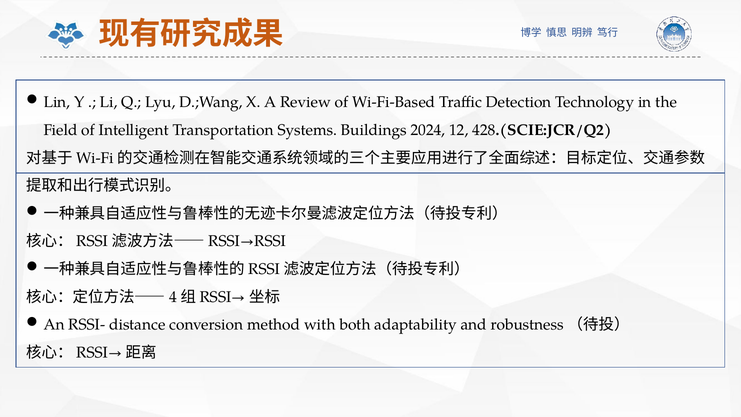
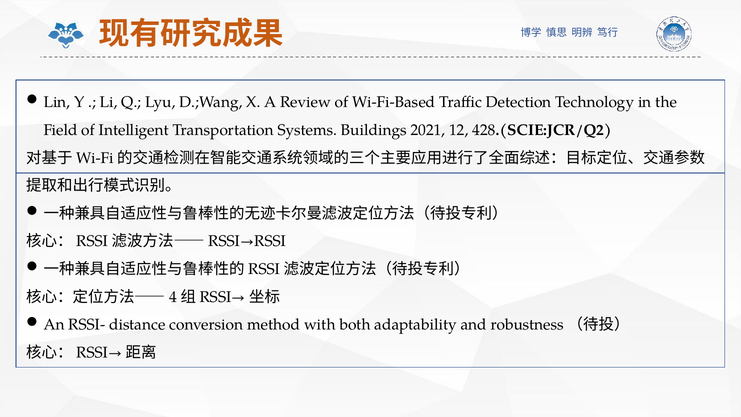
2024: 2024 -> 2021
